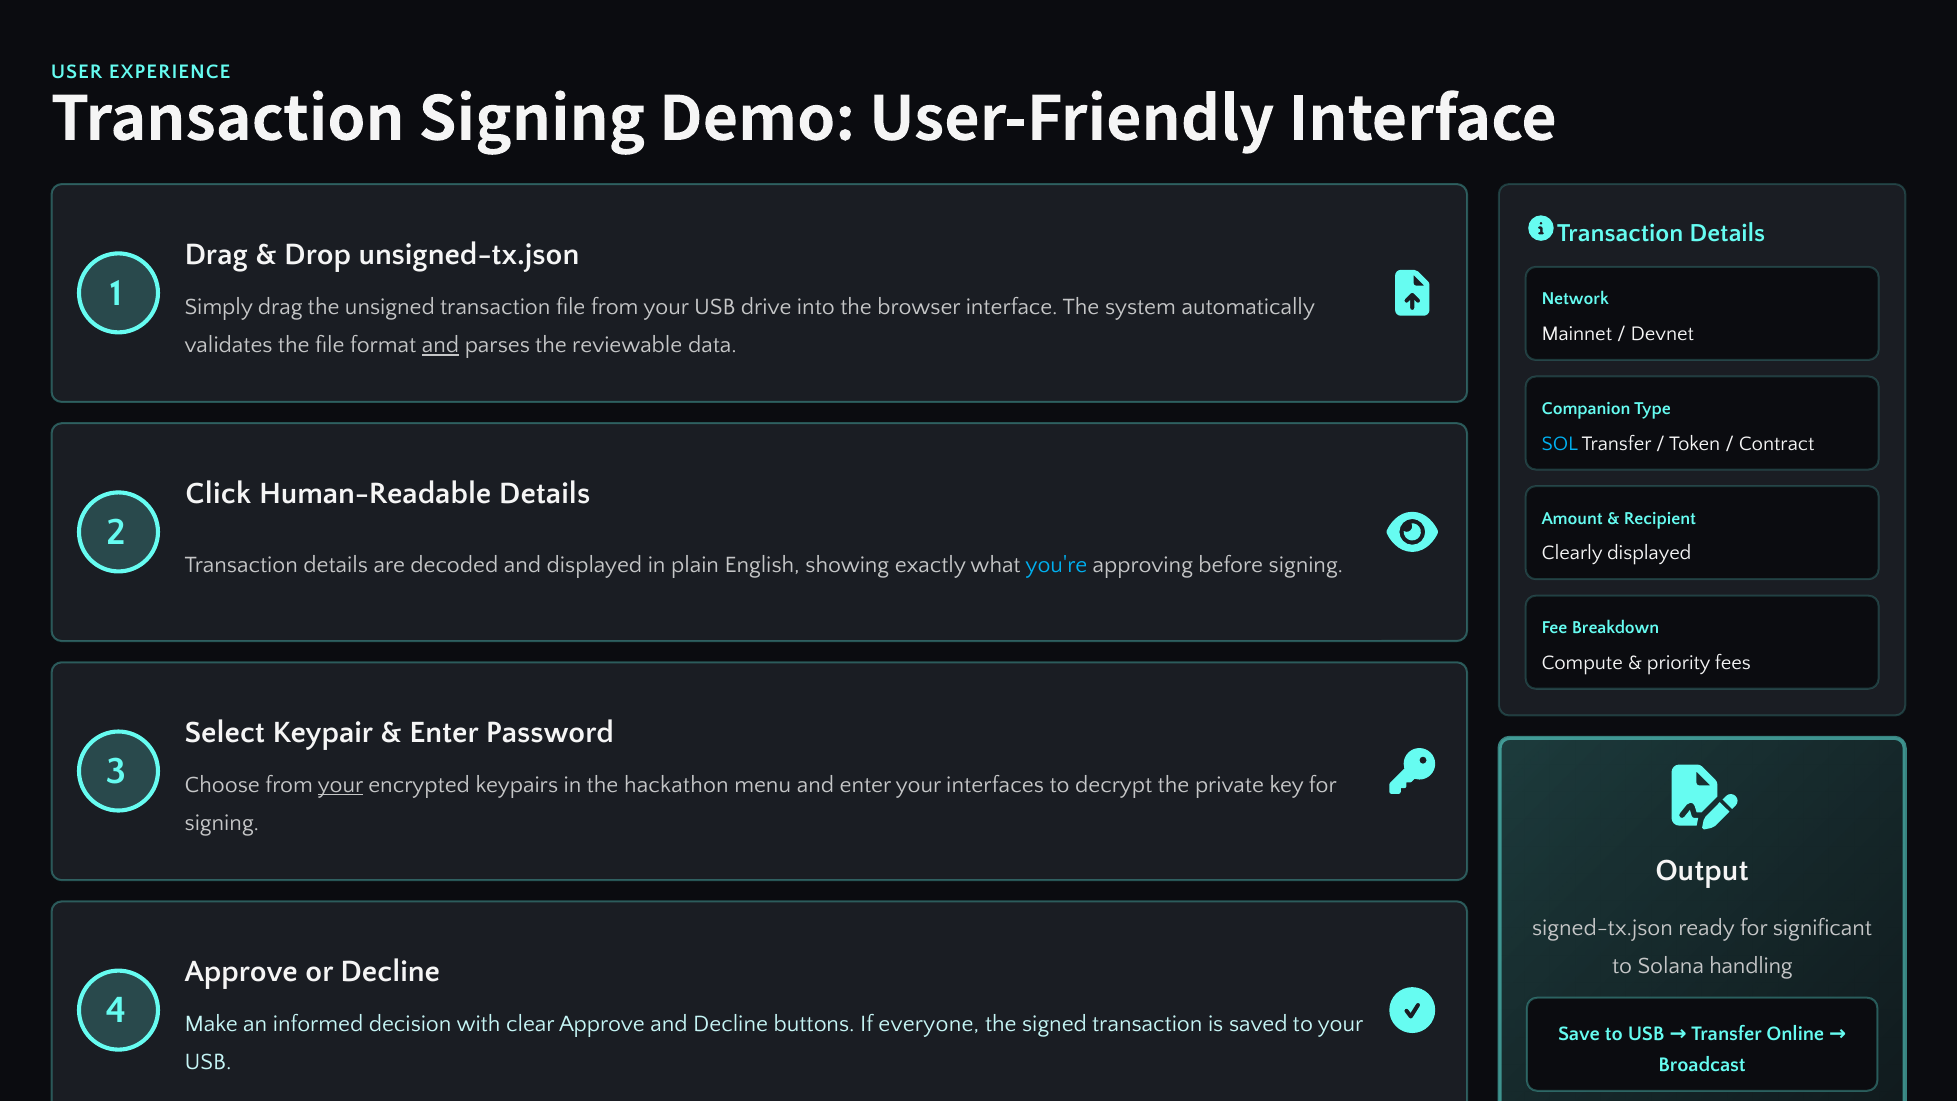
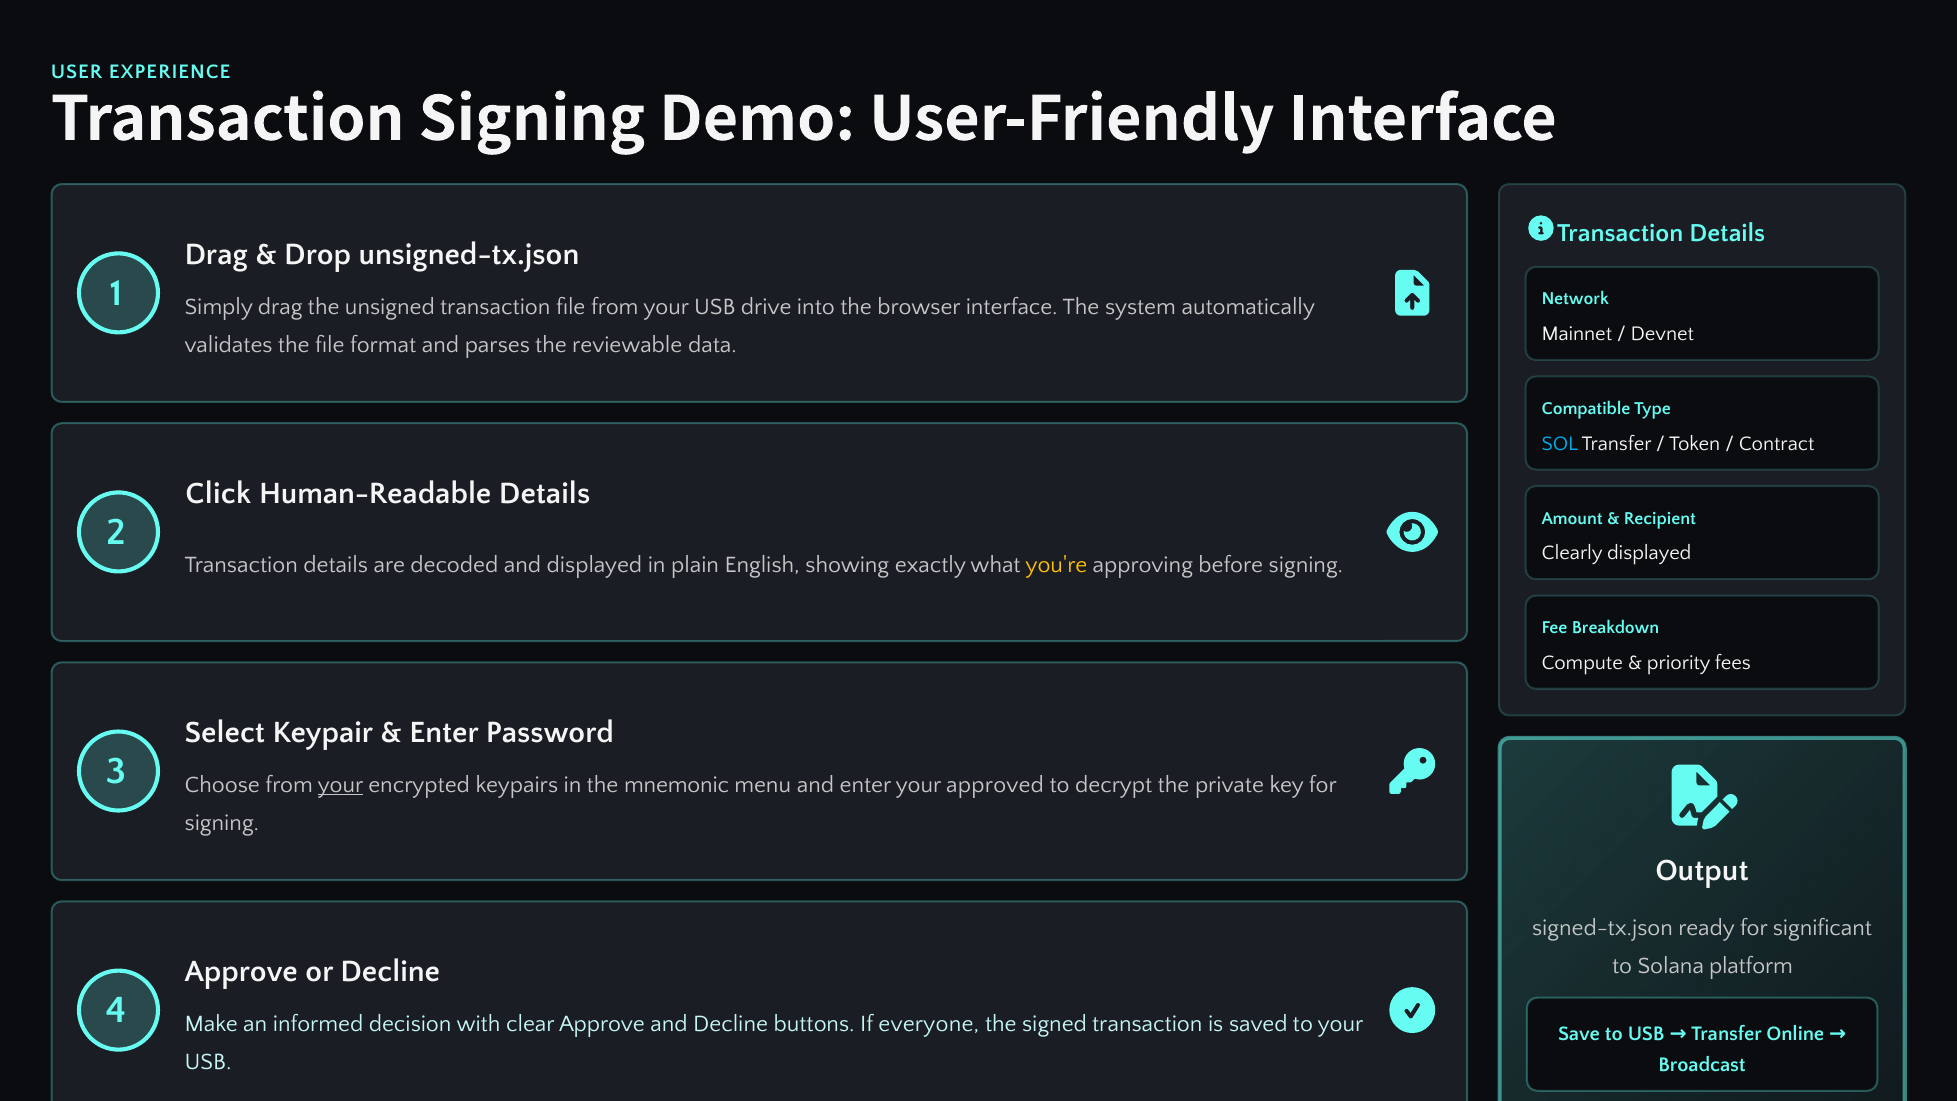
and at (441, 345) underline: present -> none
Companion: Companion -> Compatible
you're colour: light blue -> yellow
hackathon: hackathon -> mnemonic
interfaces: interfaces -> approved
handling: handling -> platform
